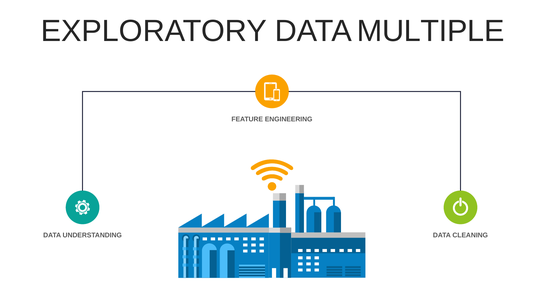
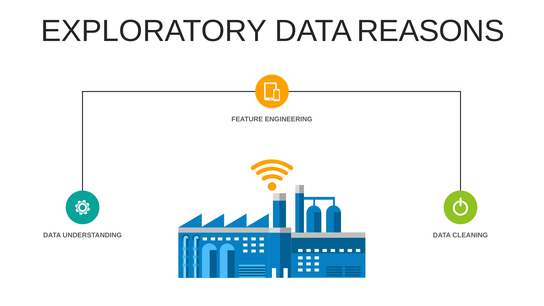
MULTIPLE: MULTIPLE -> REASONS
